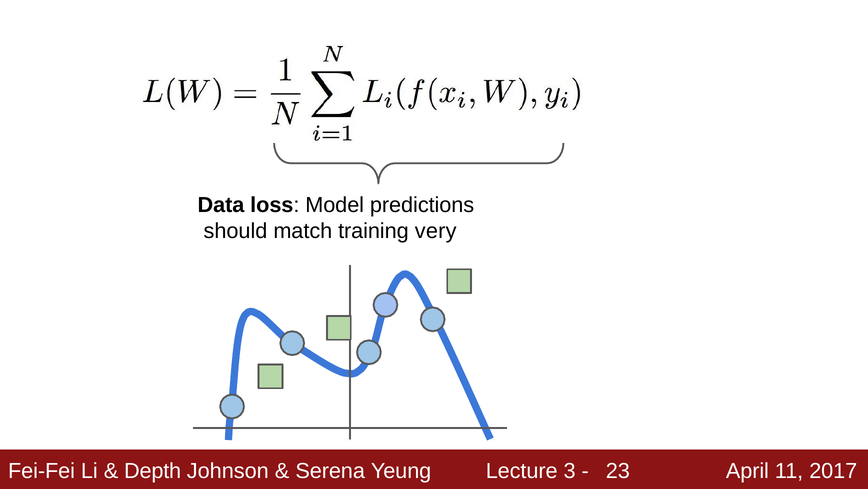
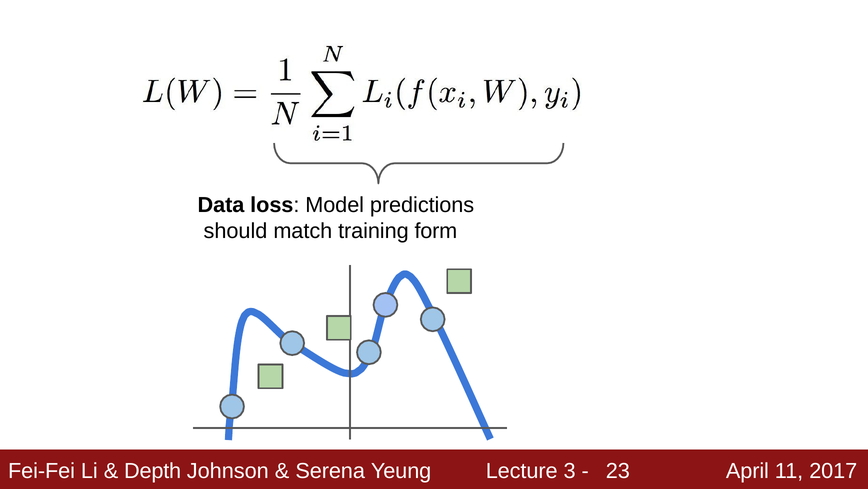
very: very -> form
